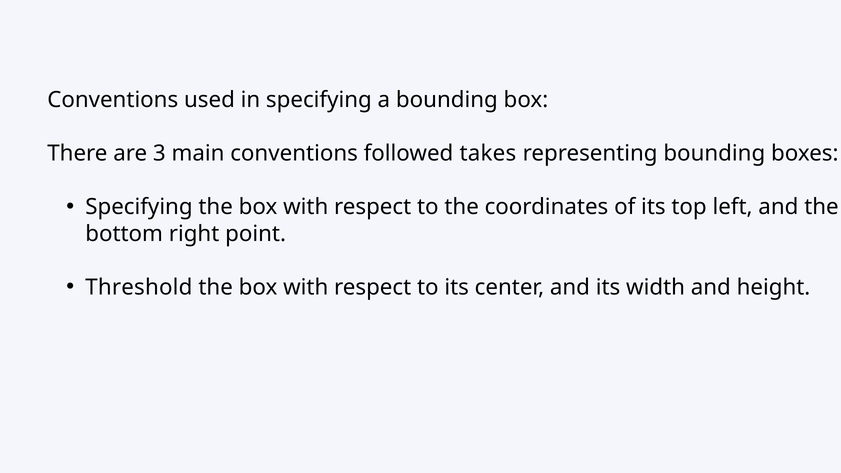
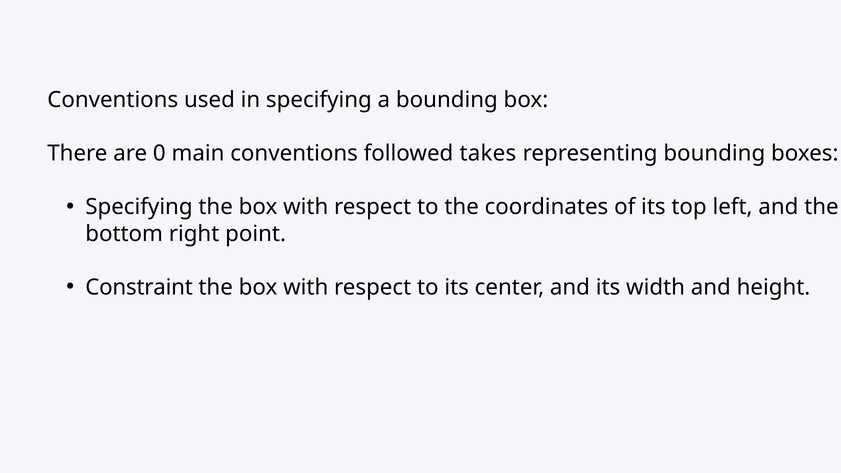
3: 3 -> 0
Threshold: Threshold -> Constraint
